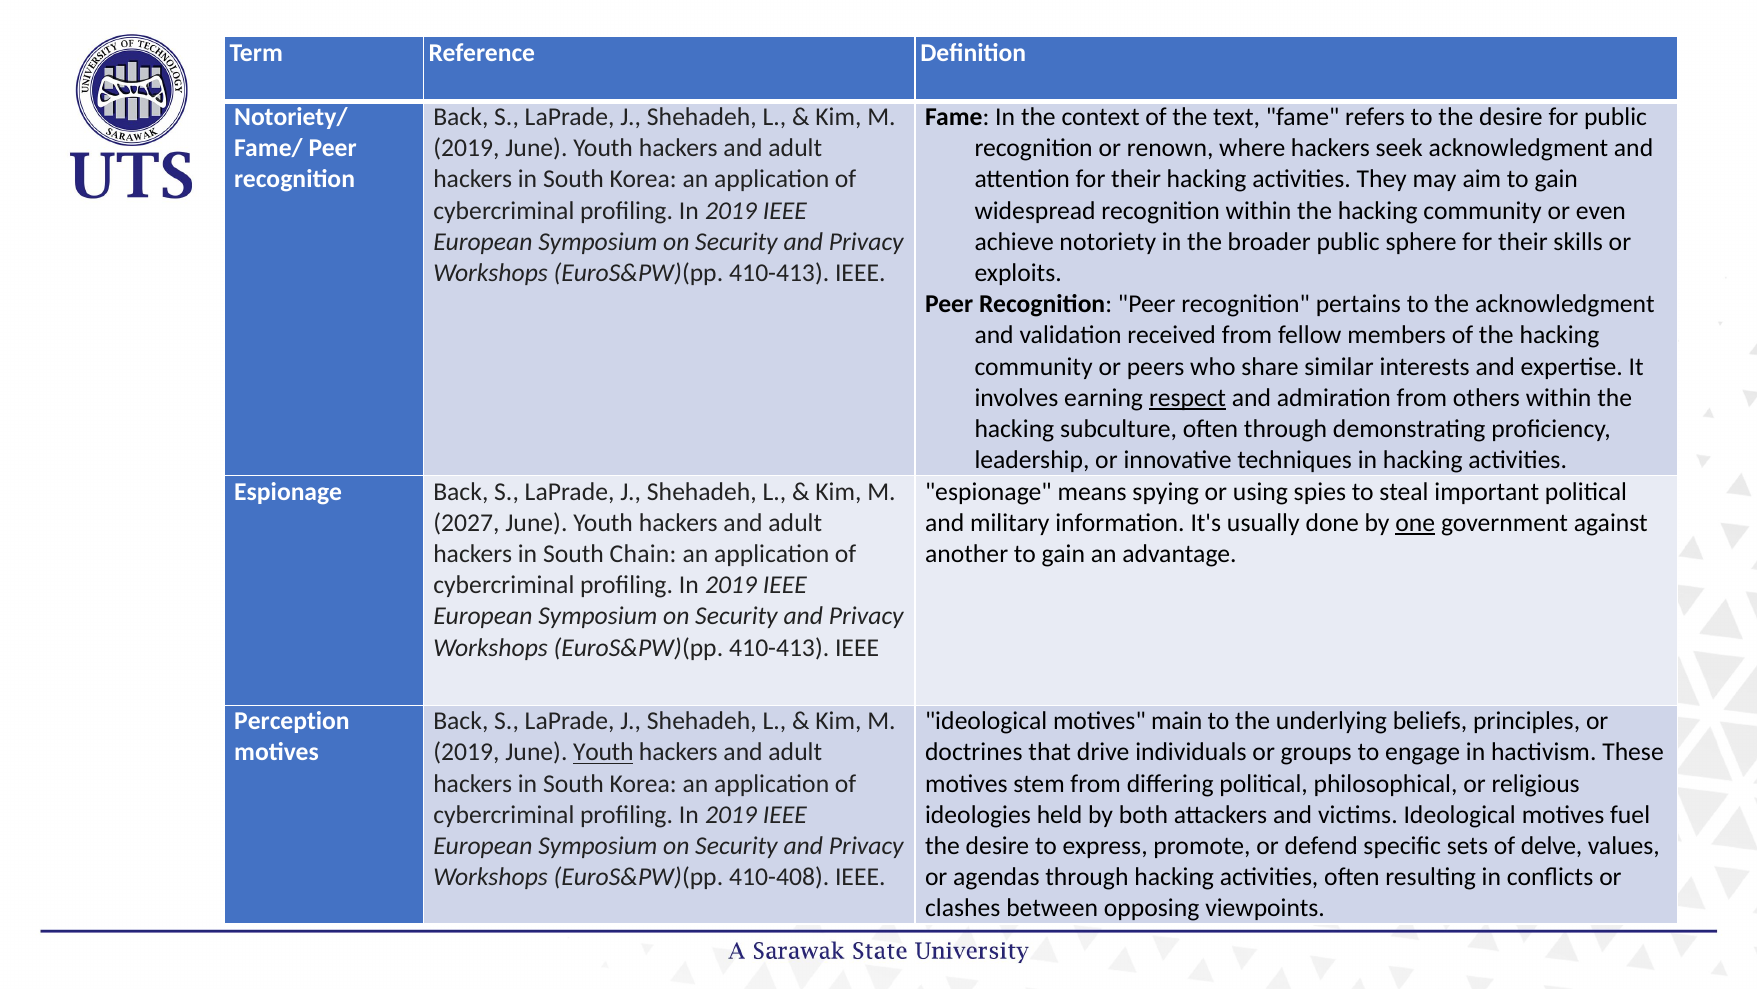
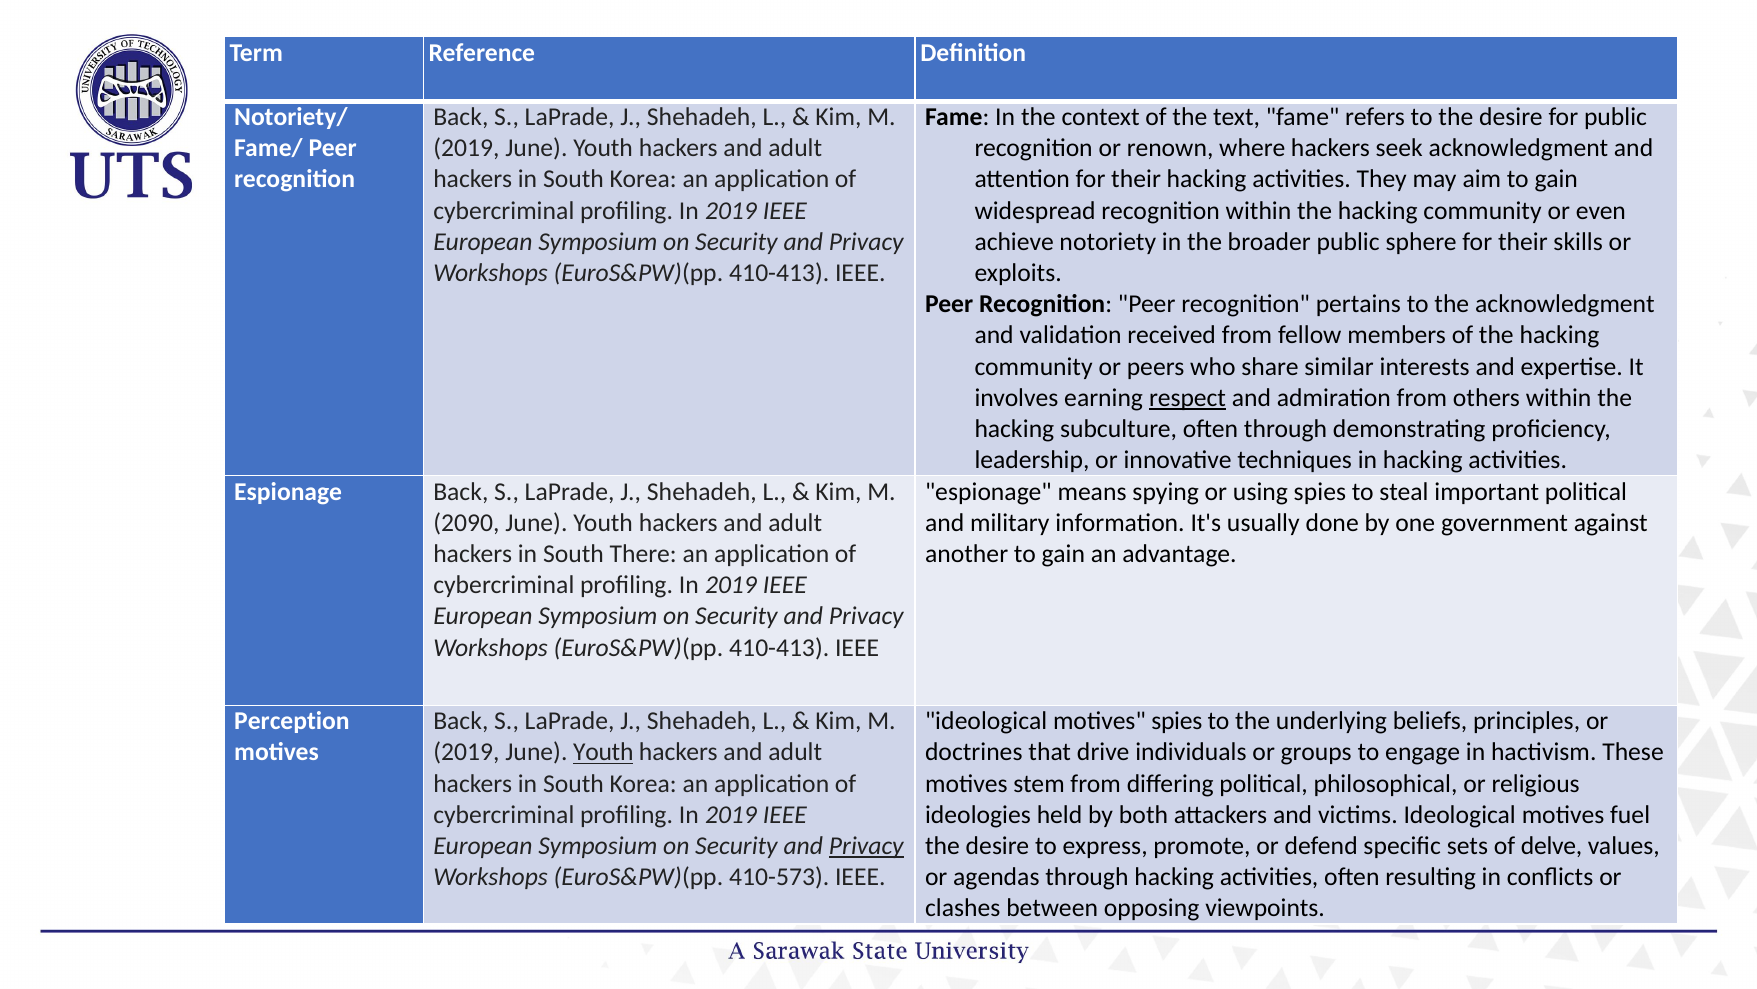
2027: 2027 -> 2090
one underline: present -> none
Chain: Chain -> There
motives main: main -> spies
Privacy at (866, 846) underline: none -> present
410-408: 410-408 -> 410-573
